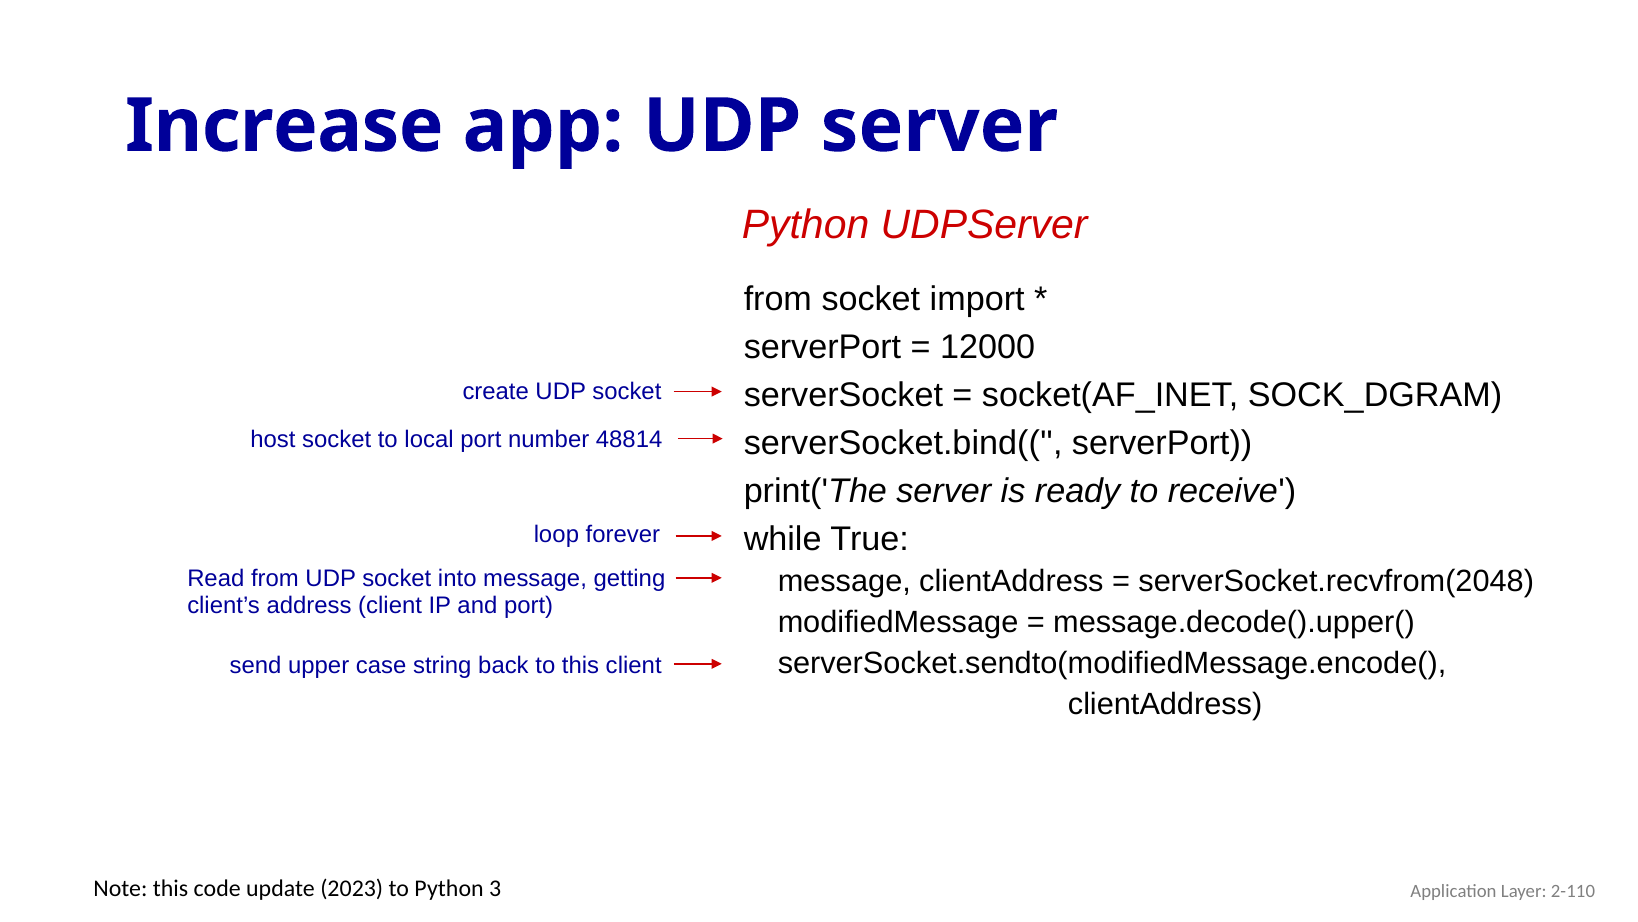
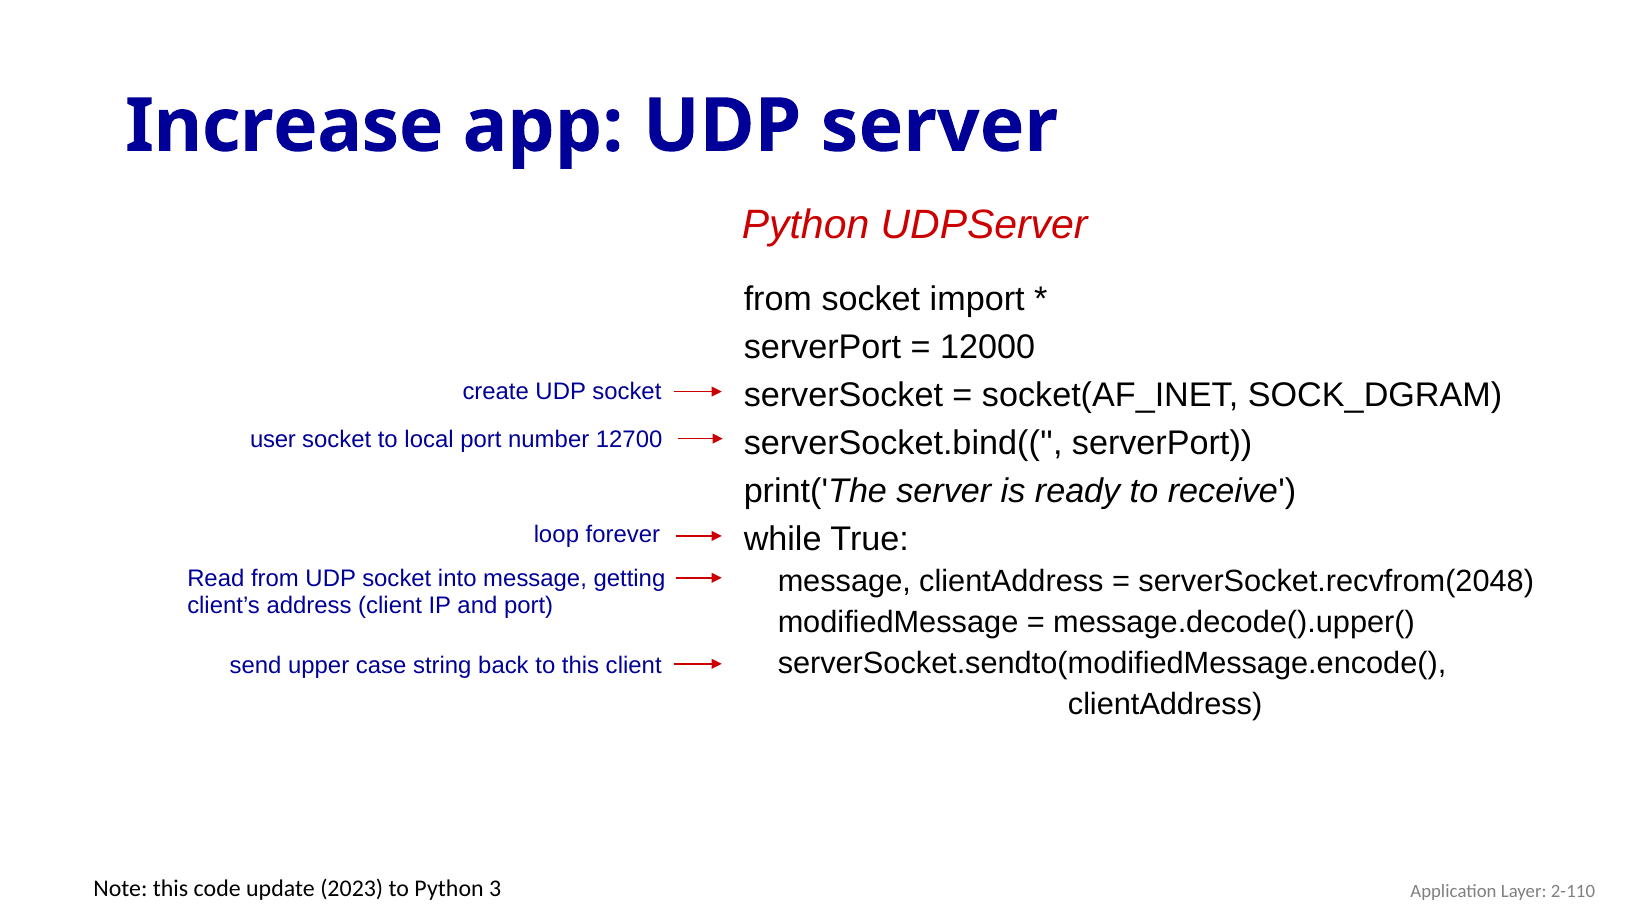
host: host -> user
48814: 48814 -> 12700
